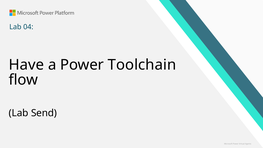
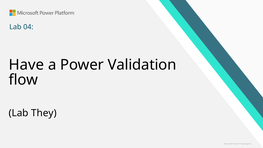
Toolchain: Toolchain -> Validation
Send: Send -> They
